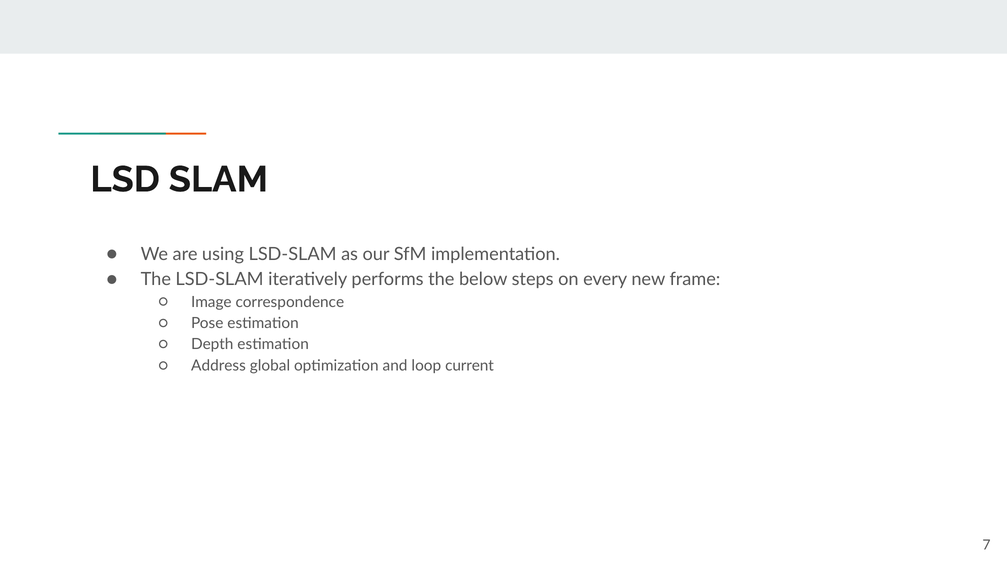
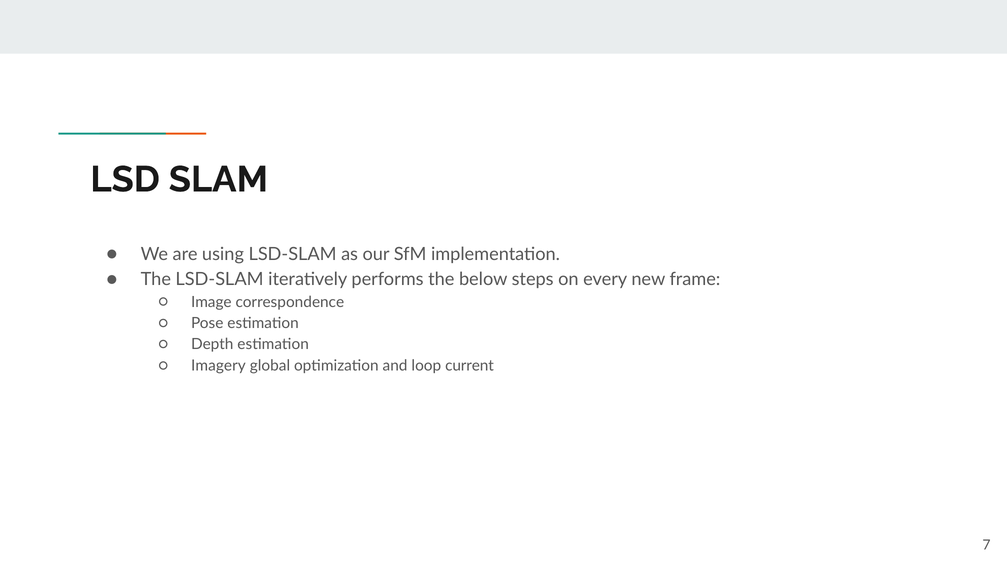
Address: Address -> Imagery
